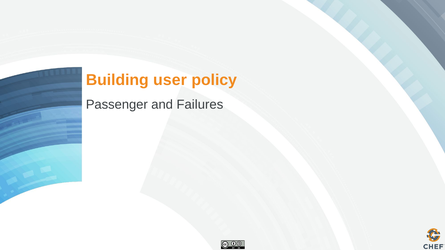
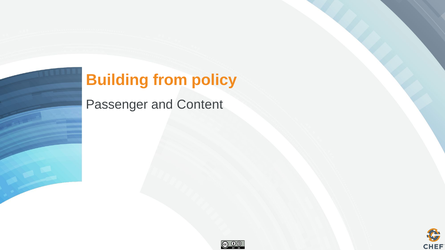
user: user -> from
Failures: Failures -> Content
